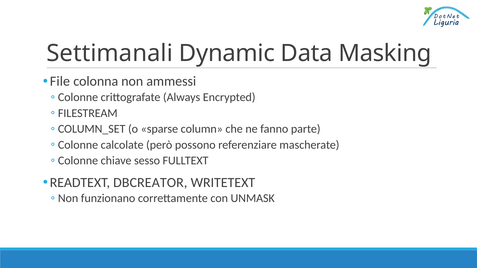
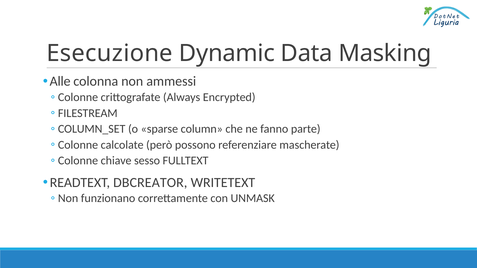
Settimanali: Settimanali -> Esecuzione
File: File -> Alle
